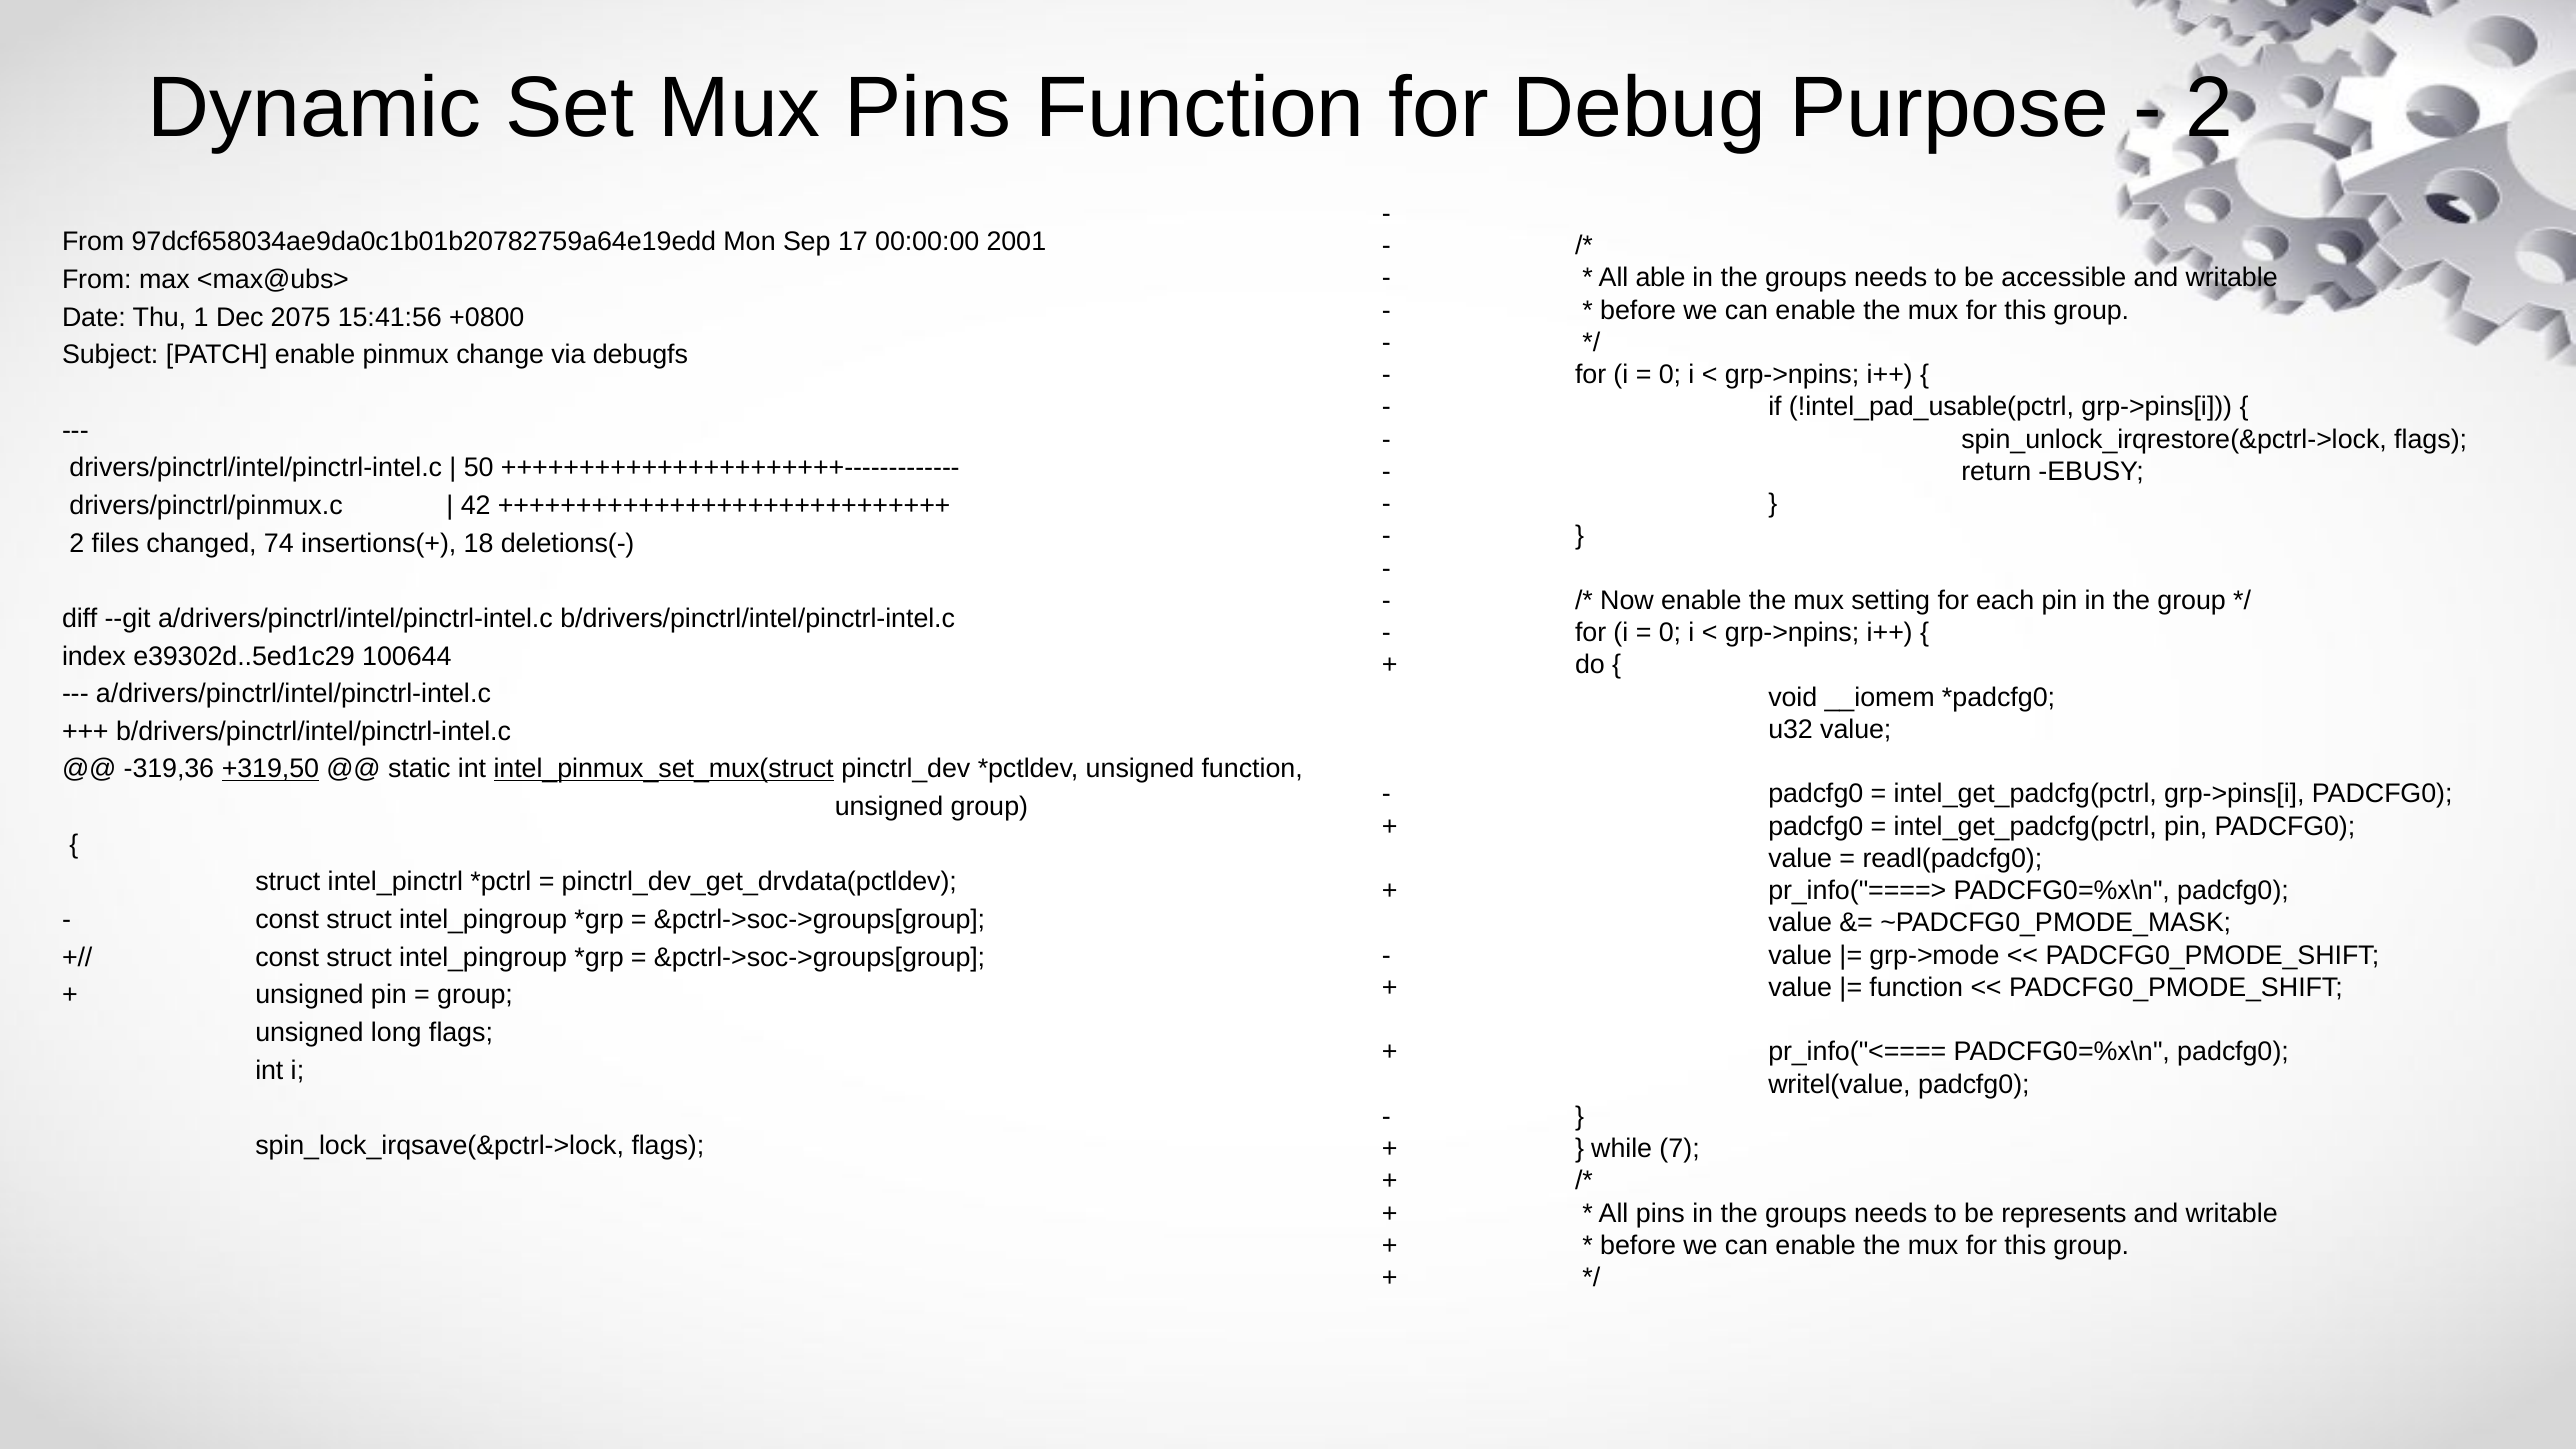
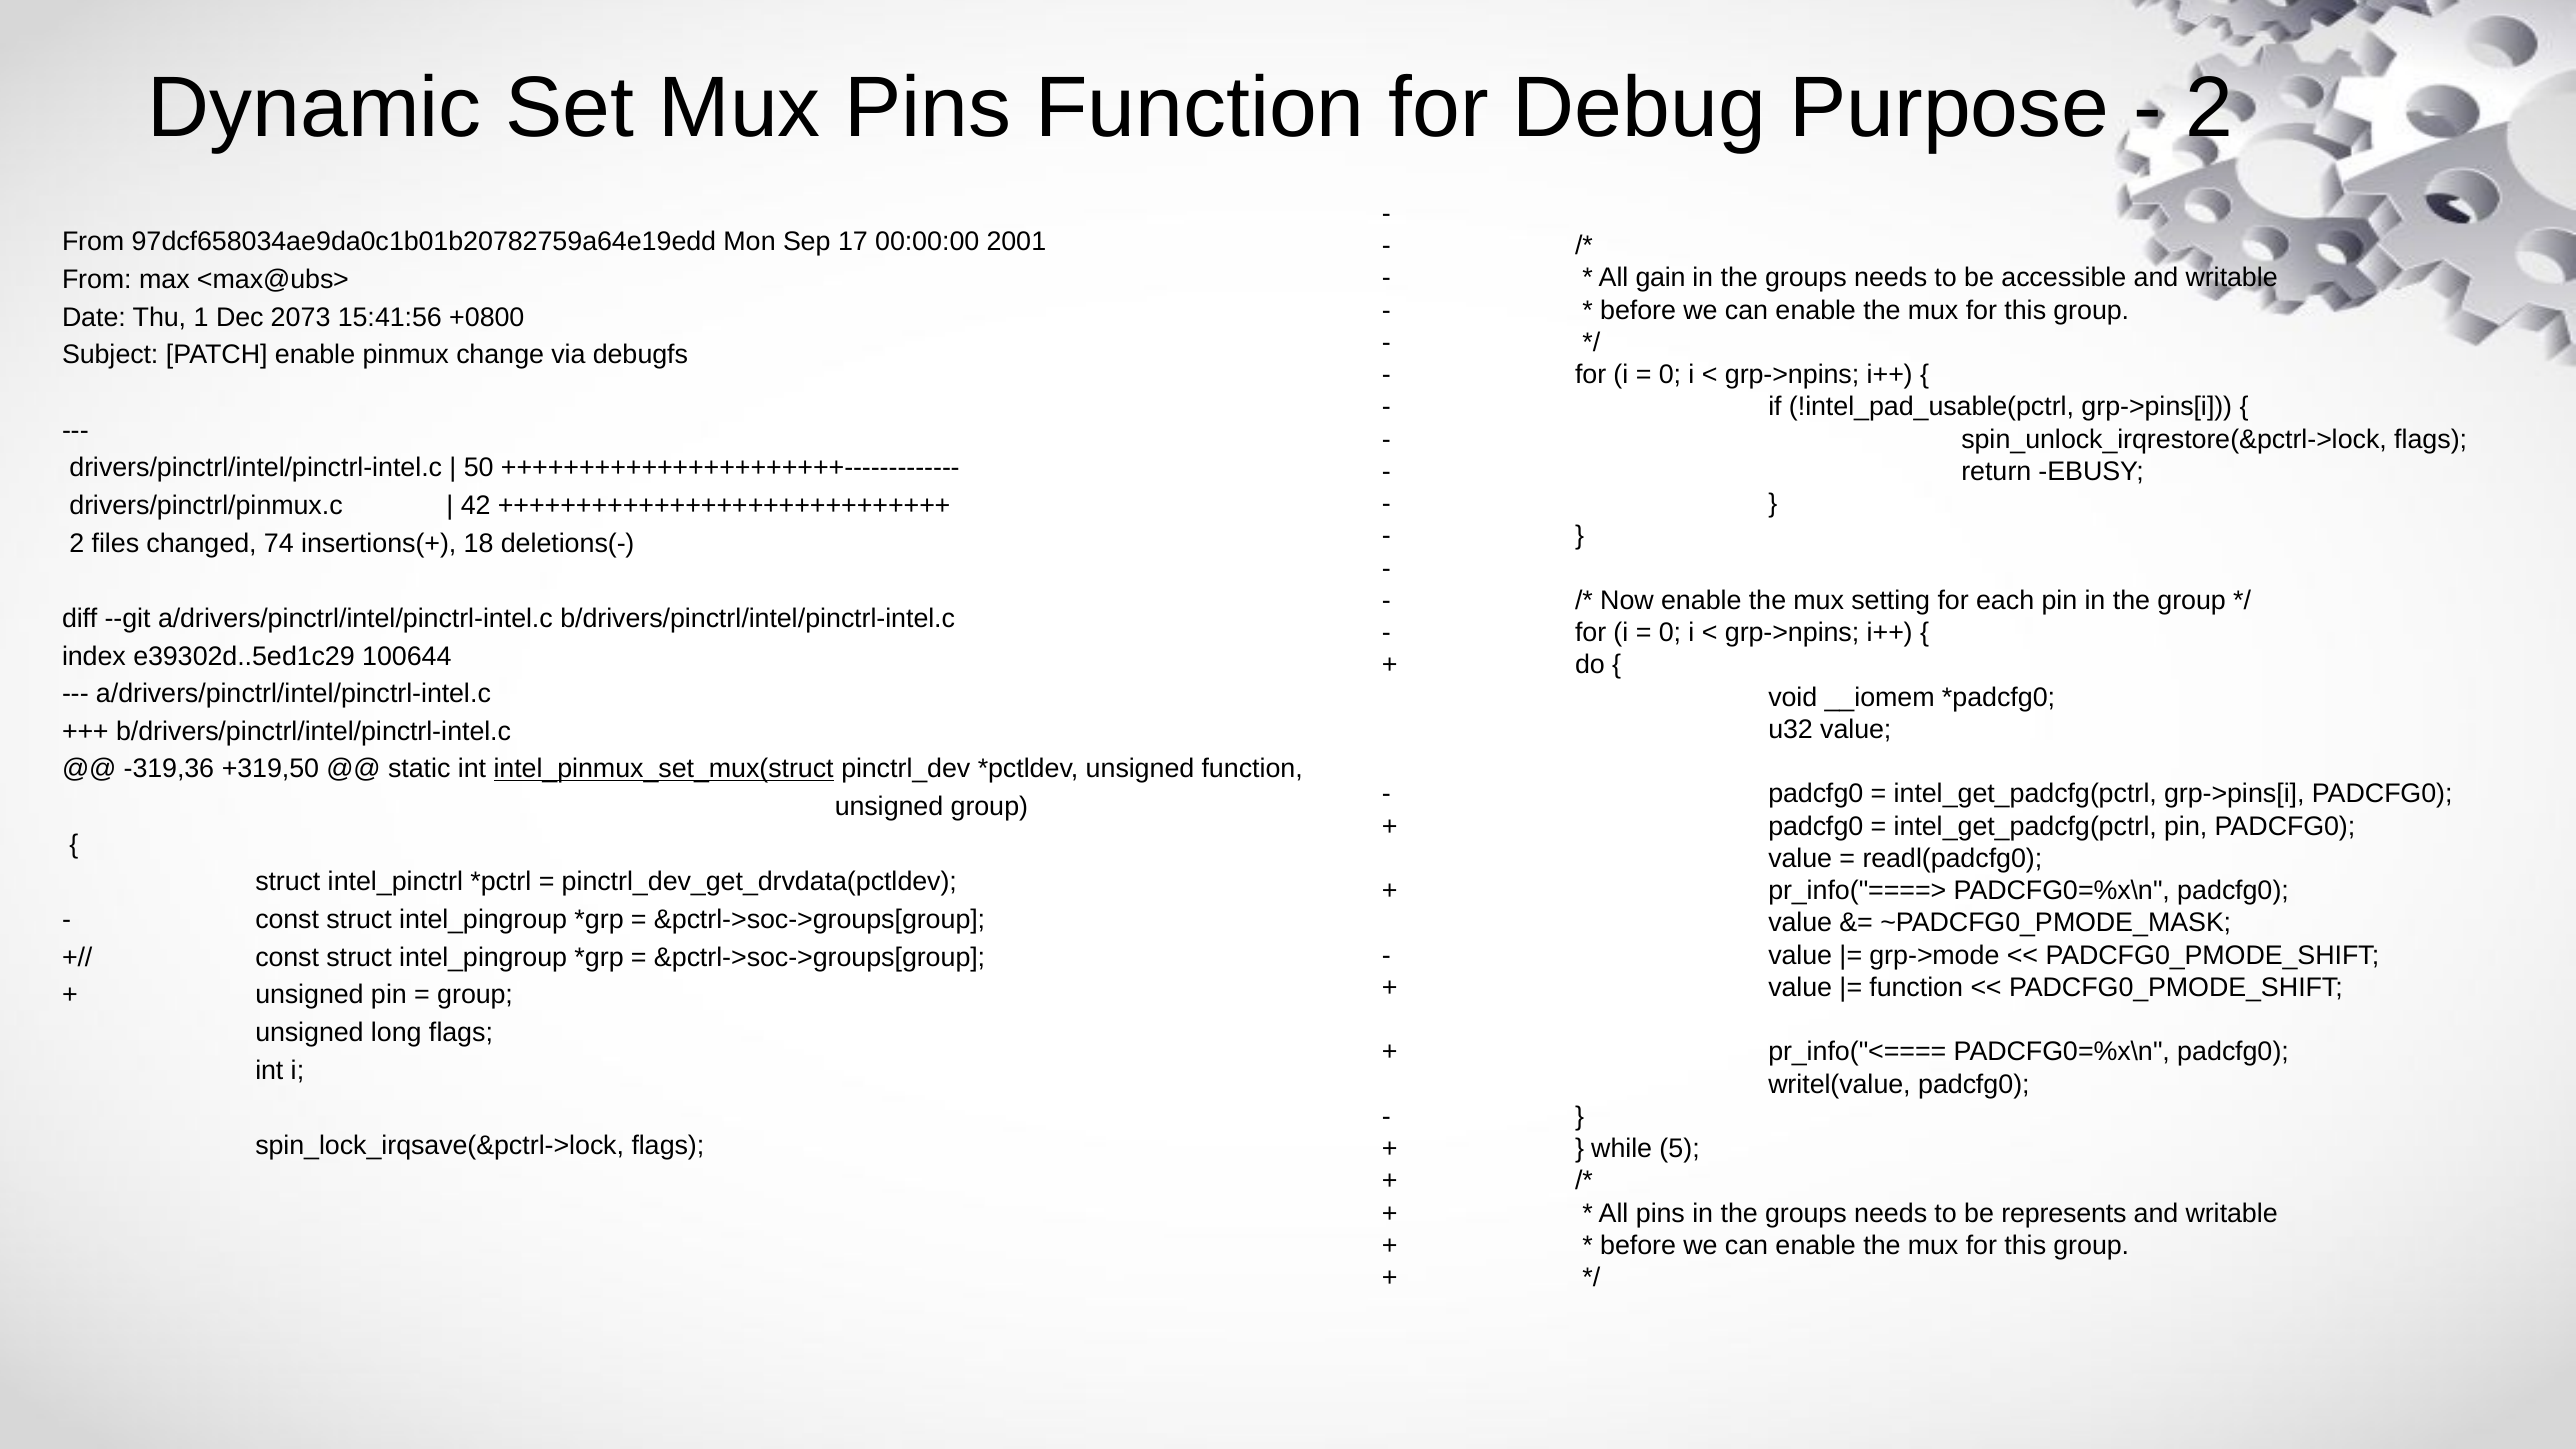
able: able -> gain
2075: 2075 -> 2073
+319,50 underline: present -> none
7: 7 -> 5
